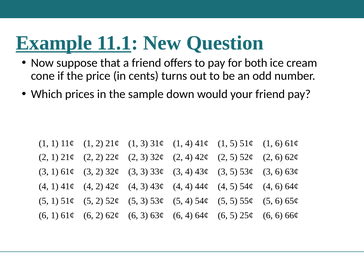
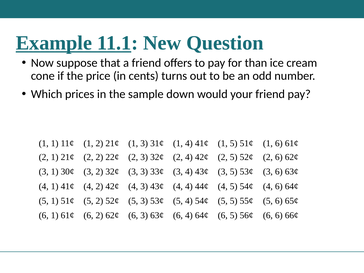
both: both -> than
3 1 61¢: 61¢ -> 30¢
25¢: 25¢ -> 56¢
